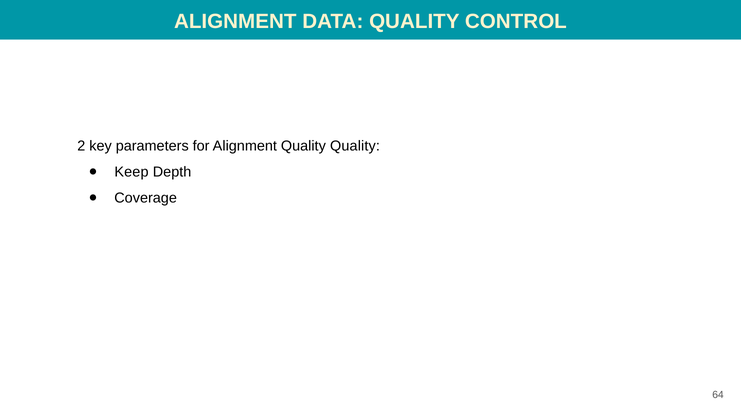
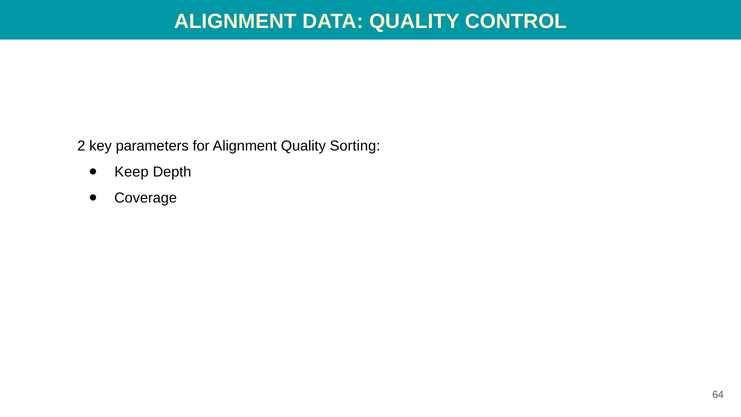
Quality Quality: Quality -> Sorting
